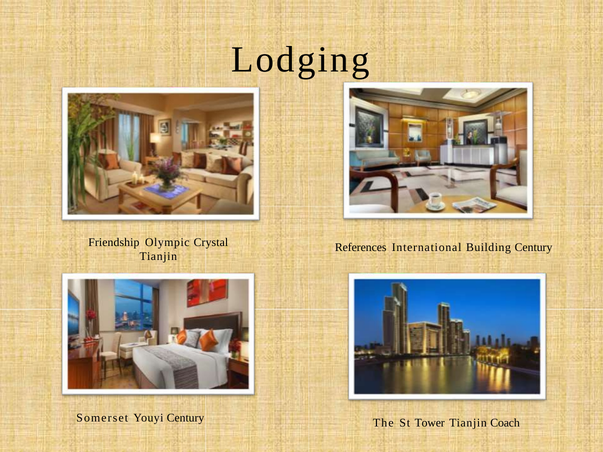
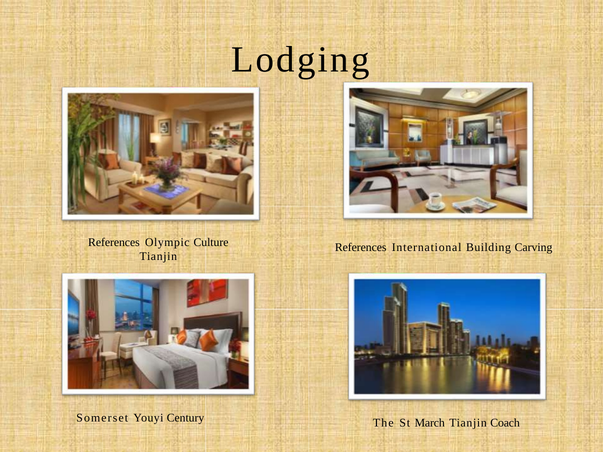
Friendship at (114, 242): Friendship -> References
Crystal: Crystal -> Culture
Building Century: Century -> Carving
Tower: Tower -> March
